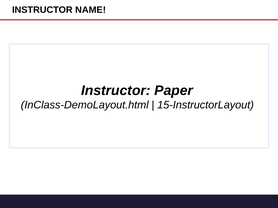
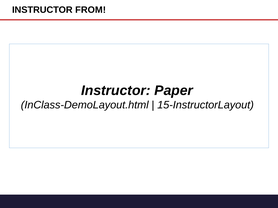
NAME: NAME -> FROM
